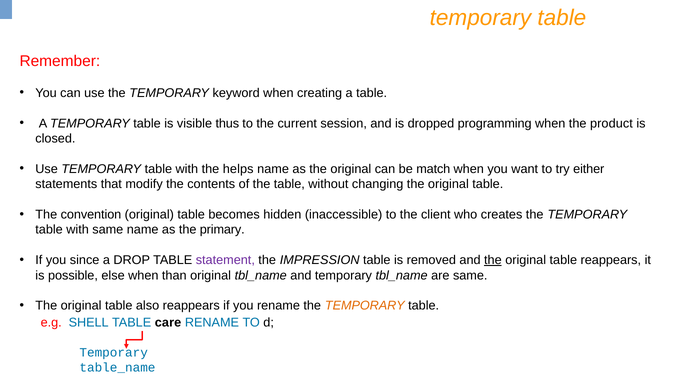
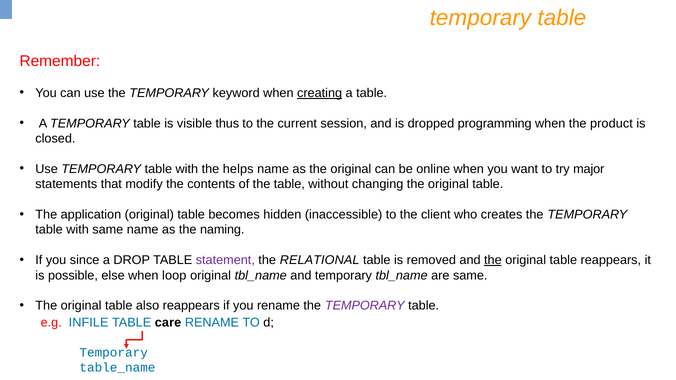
creating underline: none -> present
match: match -> online
either: either -> major
convention: convention -> application
primary: primary -> naming
IMPRESSION: IMPRESSION -> RELATIONAL
than: than -> loop
TEMPORARY at (365, 306) colour: orange -> purple
SHELL: SHELL -> INFILE
